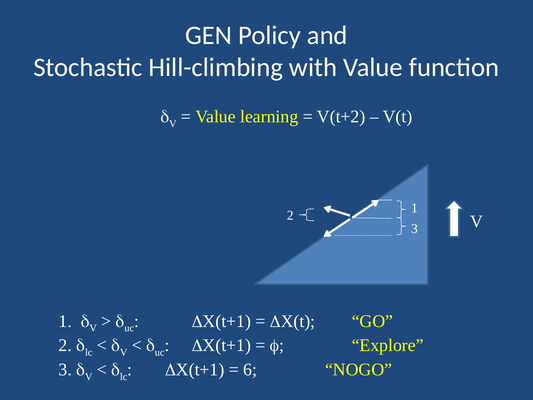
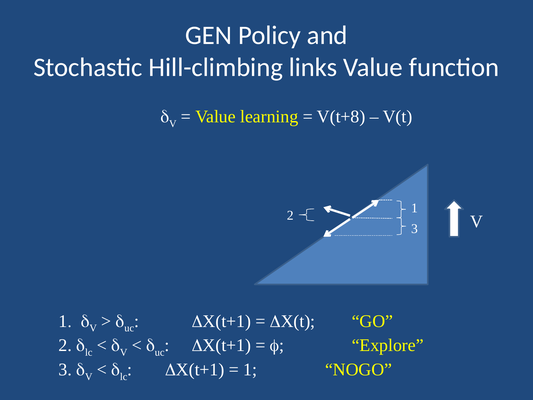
with: with -> links
V(t+2: V(t+2 -> V(t+8
6 at (250, 370): 6 -> 1
